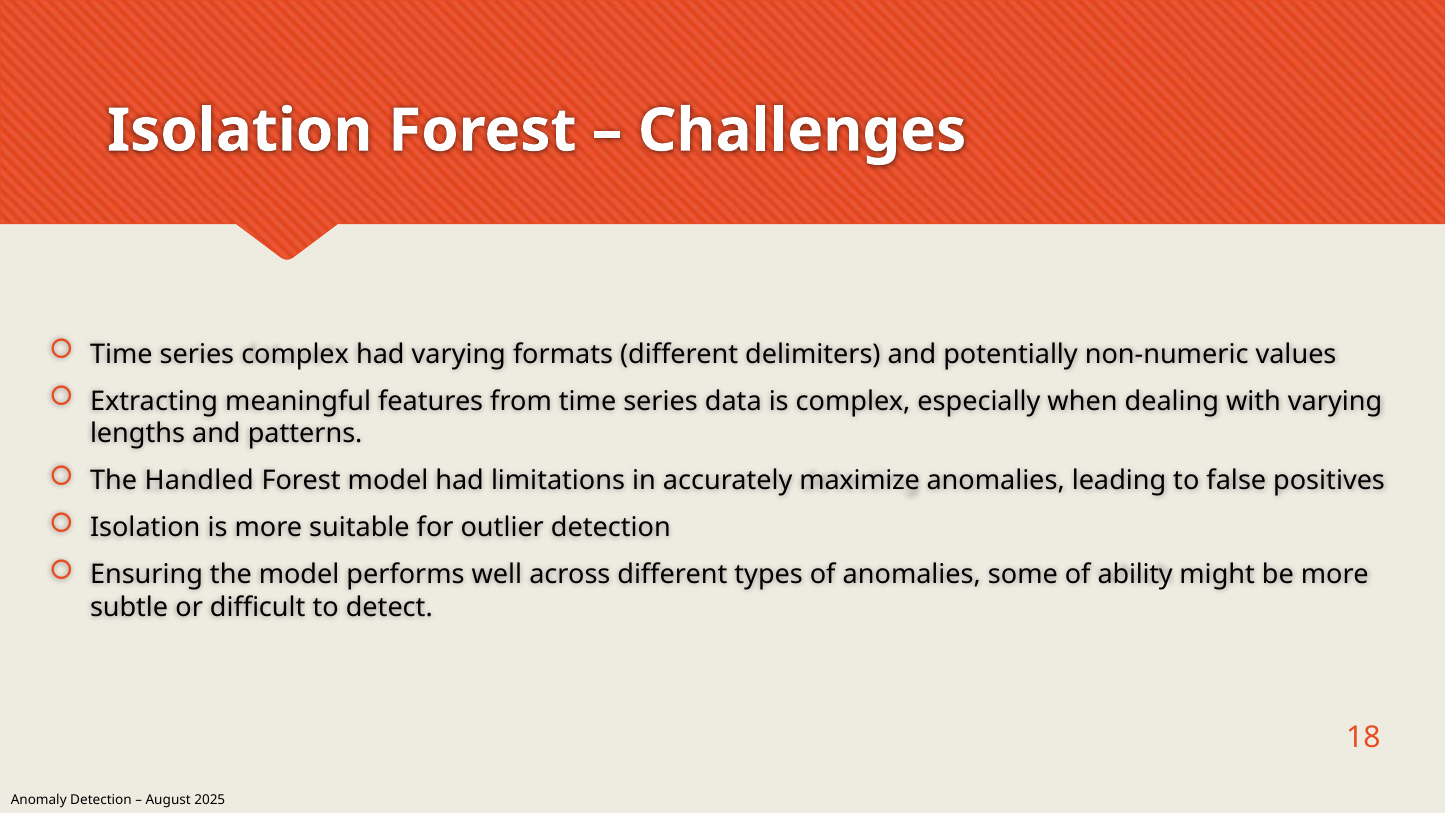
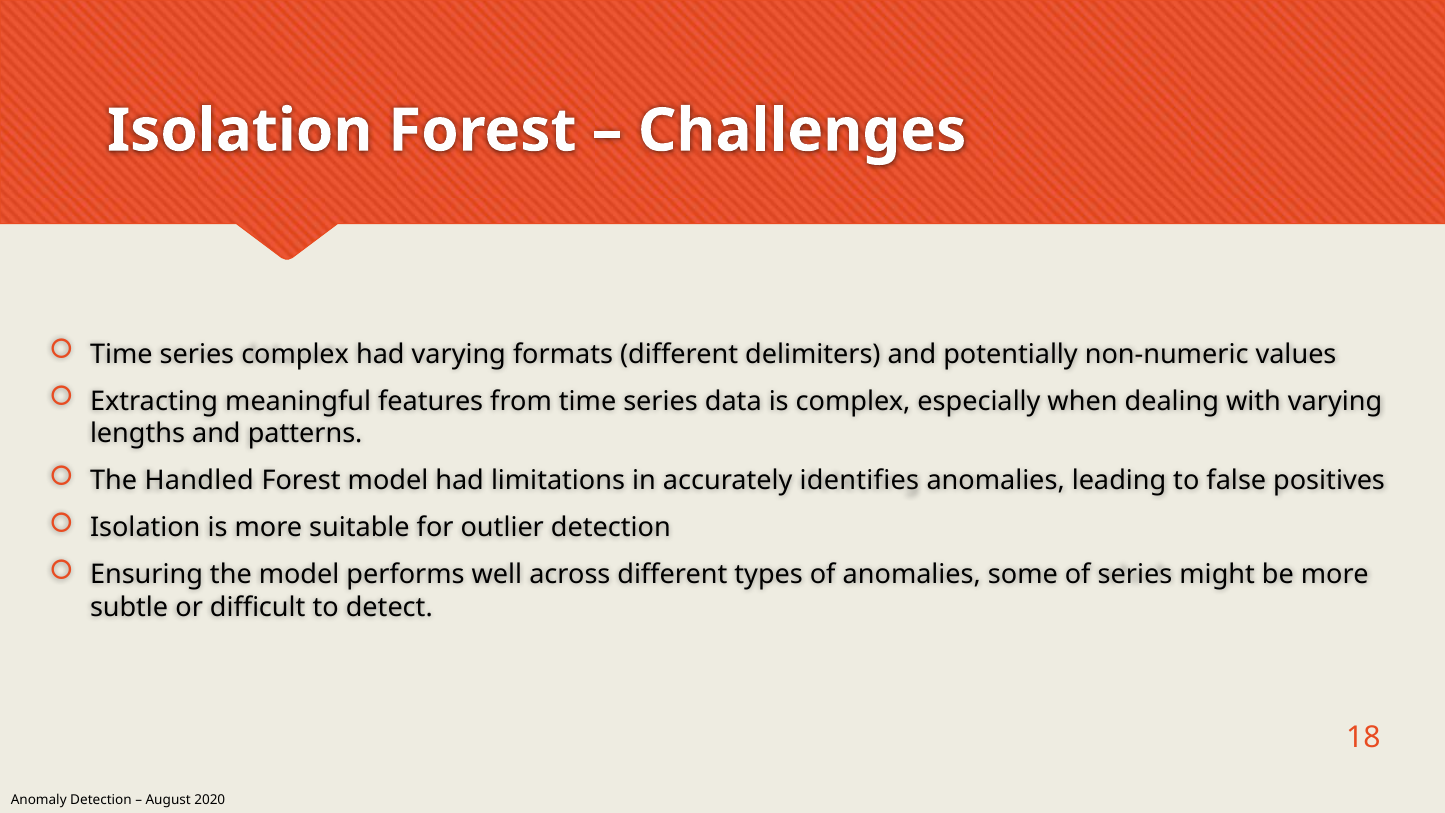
maximize: maximize -> identifies
of ability: ability -> series
2025: 2025 -> 2020
